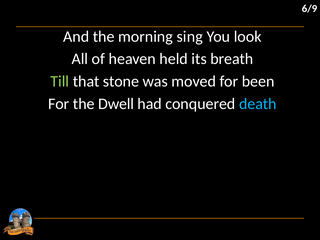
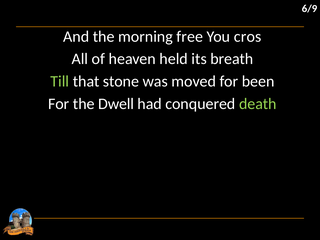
sing: sing -> free
look: look -> cros
death colour: light blue -> light green
